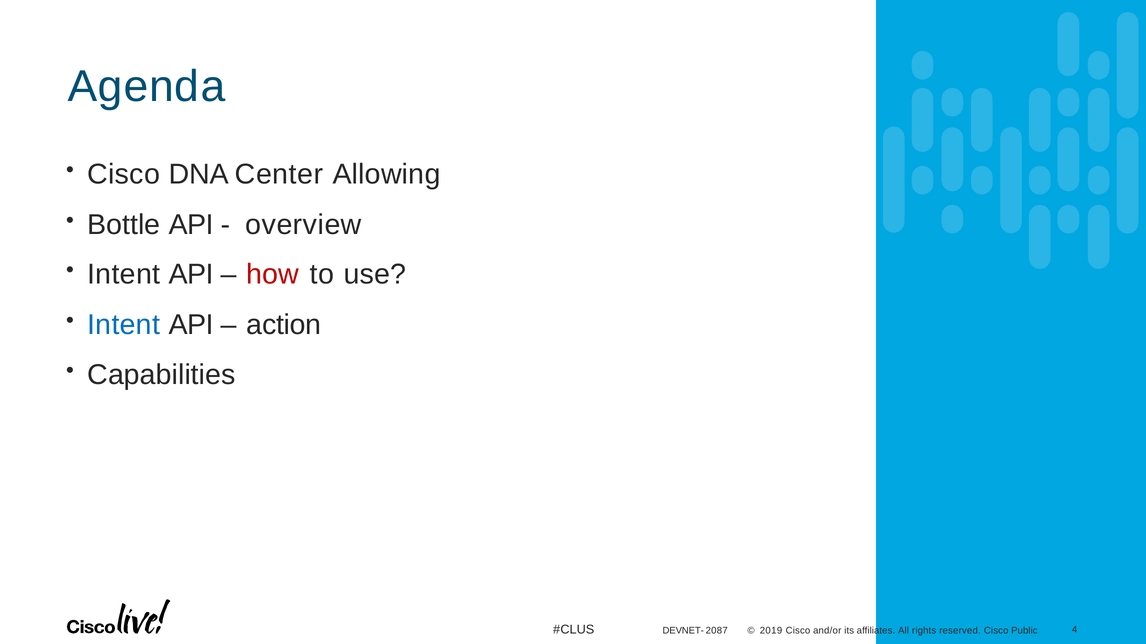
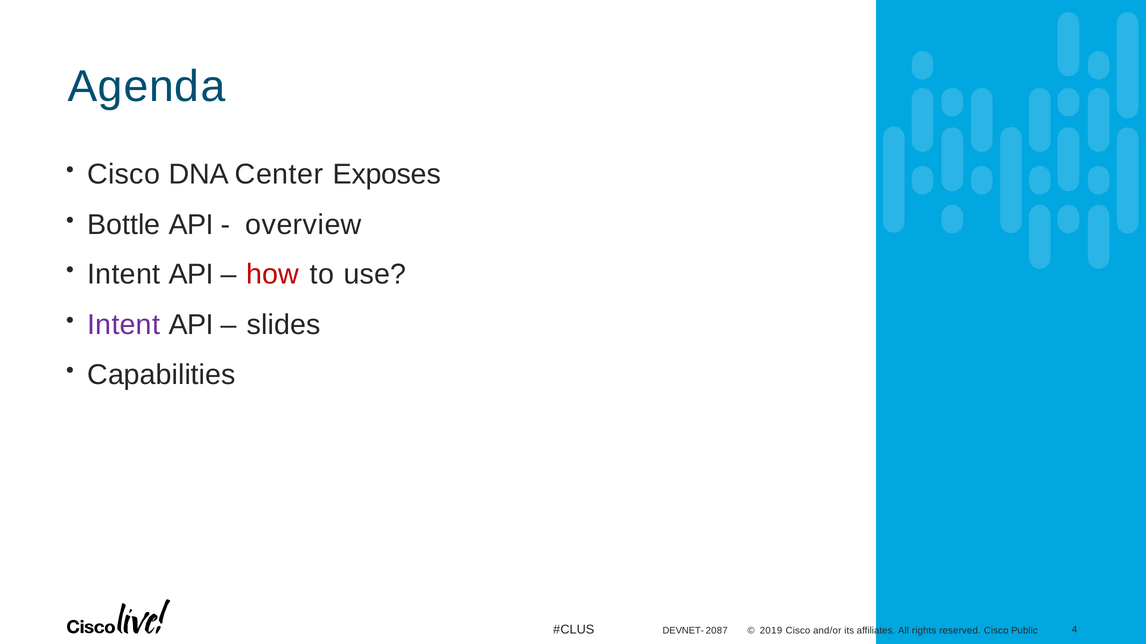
Allowing: Allowing -> Exposes
Intent at (124, 325) colour: blue -> purple
action: action -> slides
